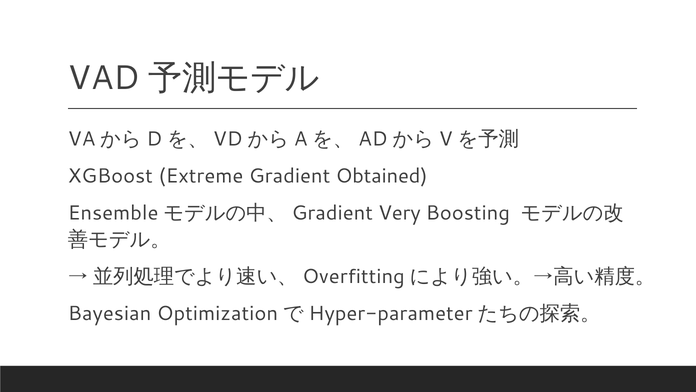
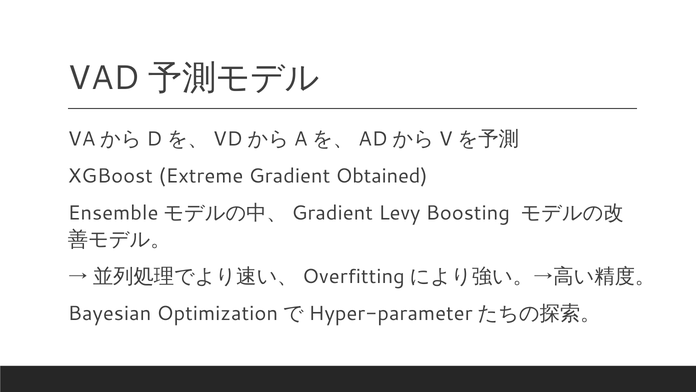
Very: Very -> Levy
